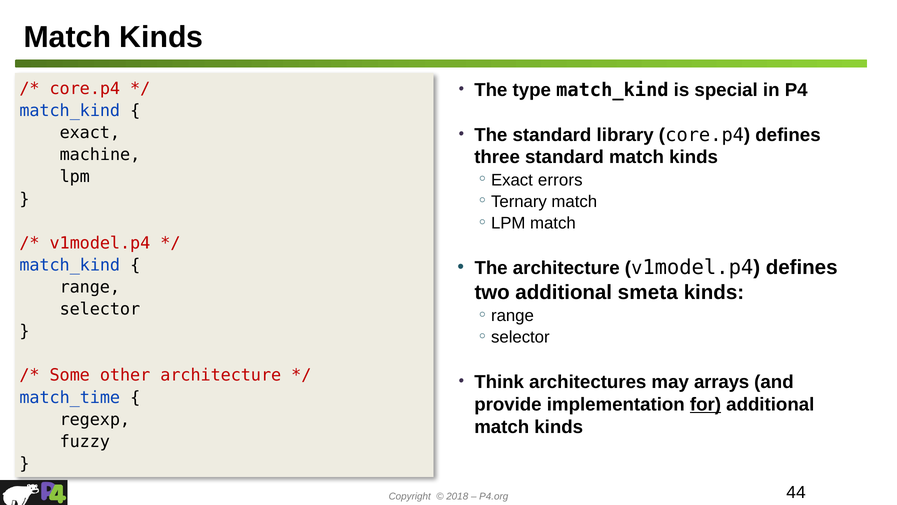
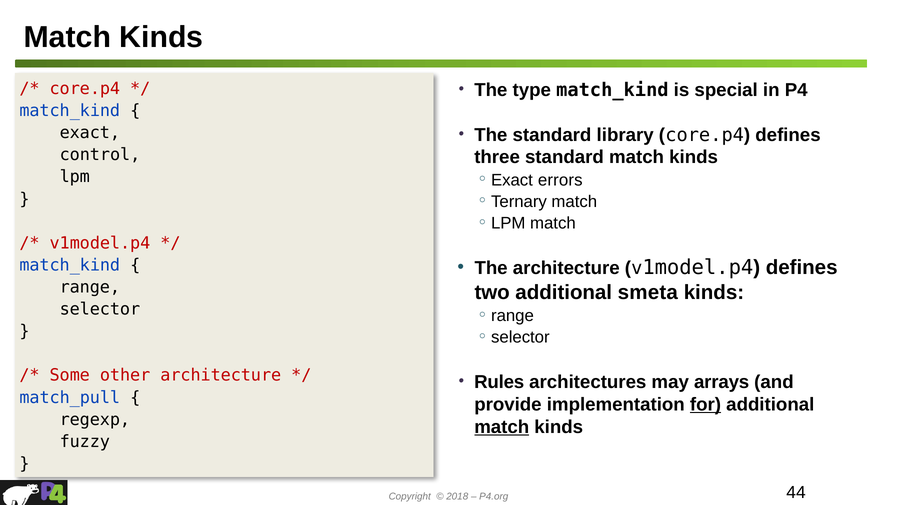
machine: machine -> control
Think: Think -> Rules
match_time: match_time -> match_pull
match at (502, 427) underline: none -> present
